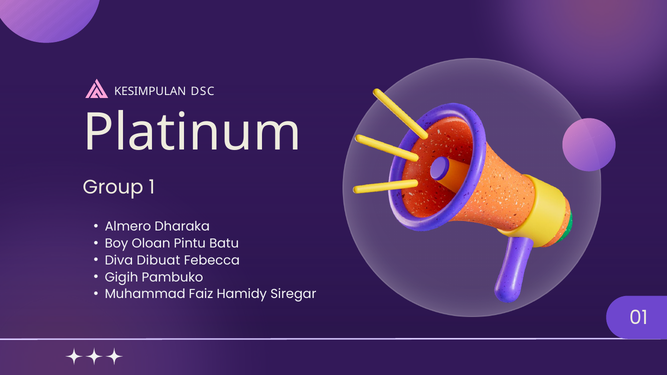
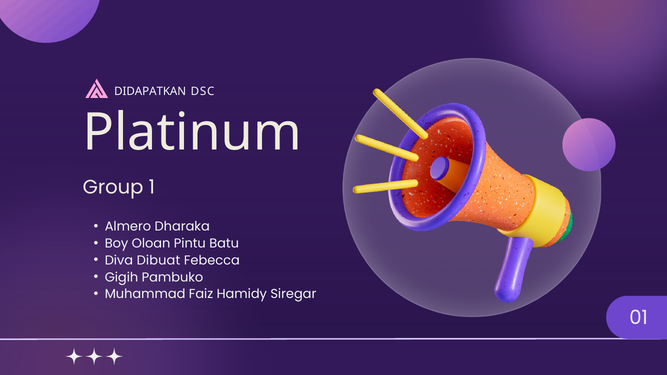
KESIMPULAN: KESIMPULAN -> DIDAPATKAN
